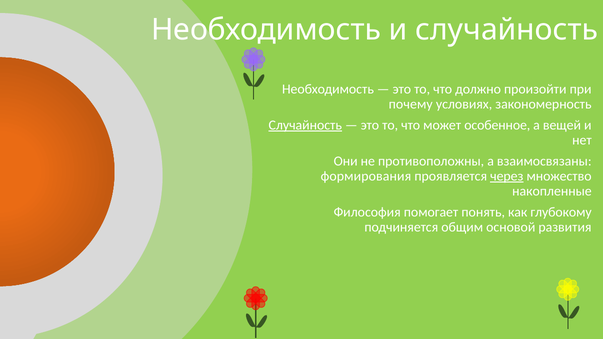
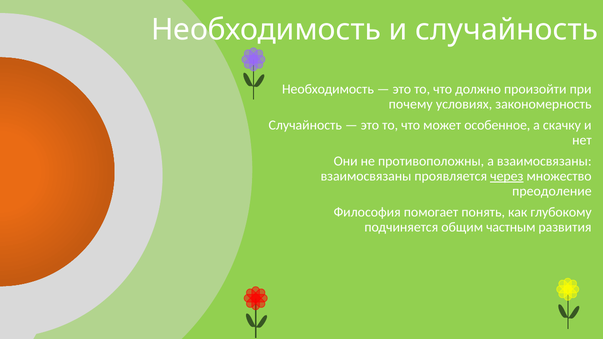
Случайность at (305, 125) underline: present -> none
вещей: вещей -> скачку
формирования at (366, 176): формирования -> взаимосвязаны
накопленные: накопленные -> преодоление
основой: основой -> частным
